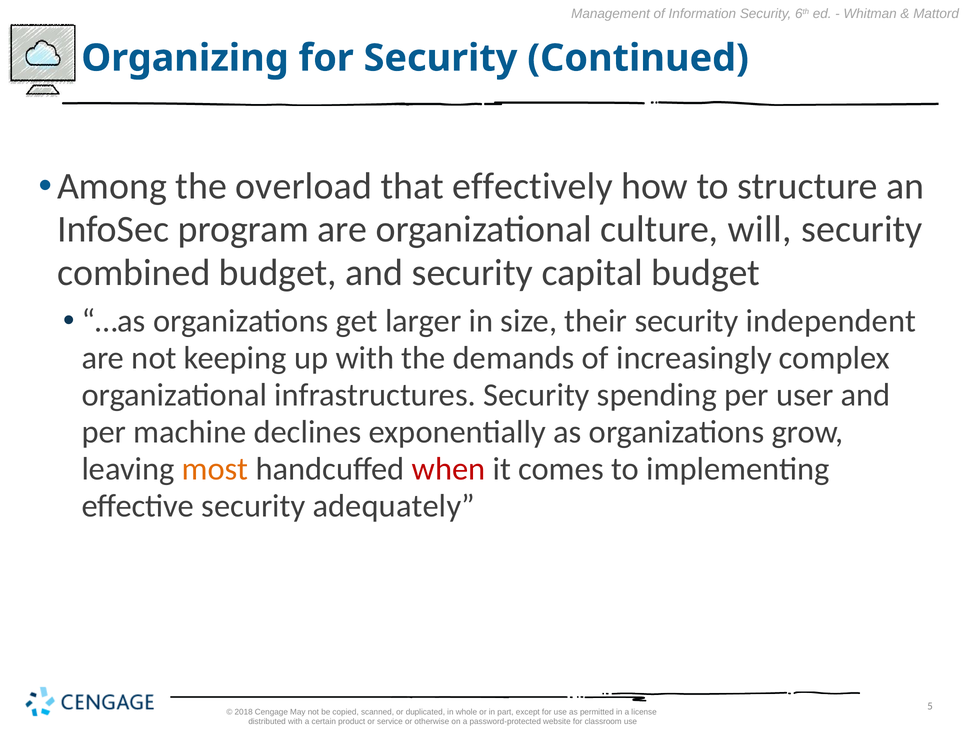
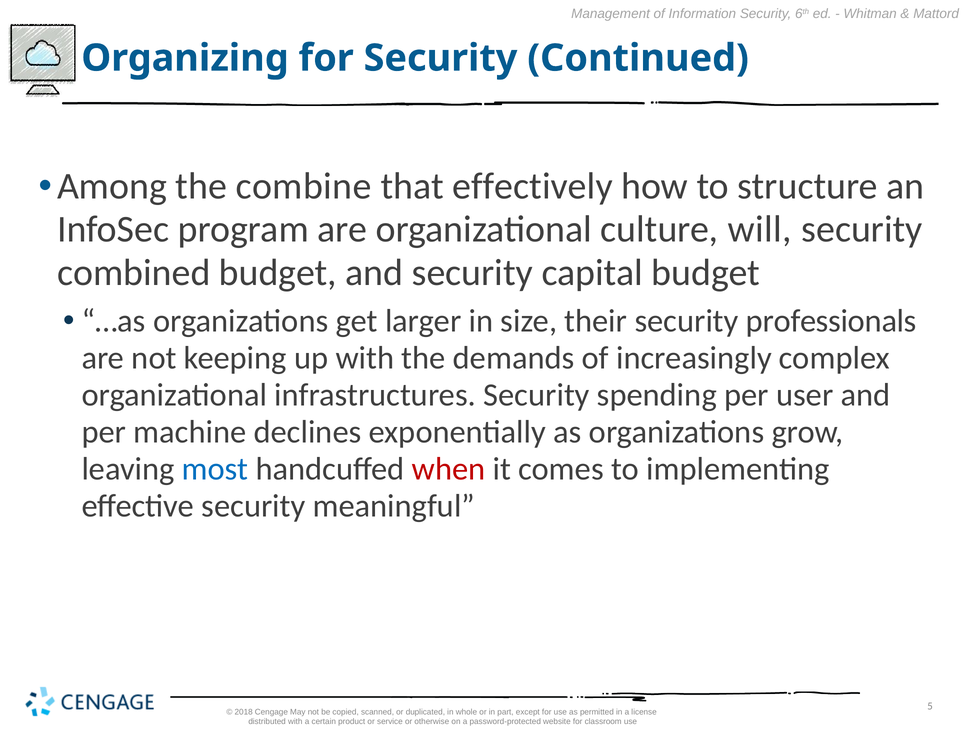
overload: overload -> combine
independent: independent -> professionals
most colour: orange -> blue
adequately: adequately -> meaningful
